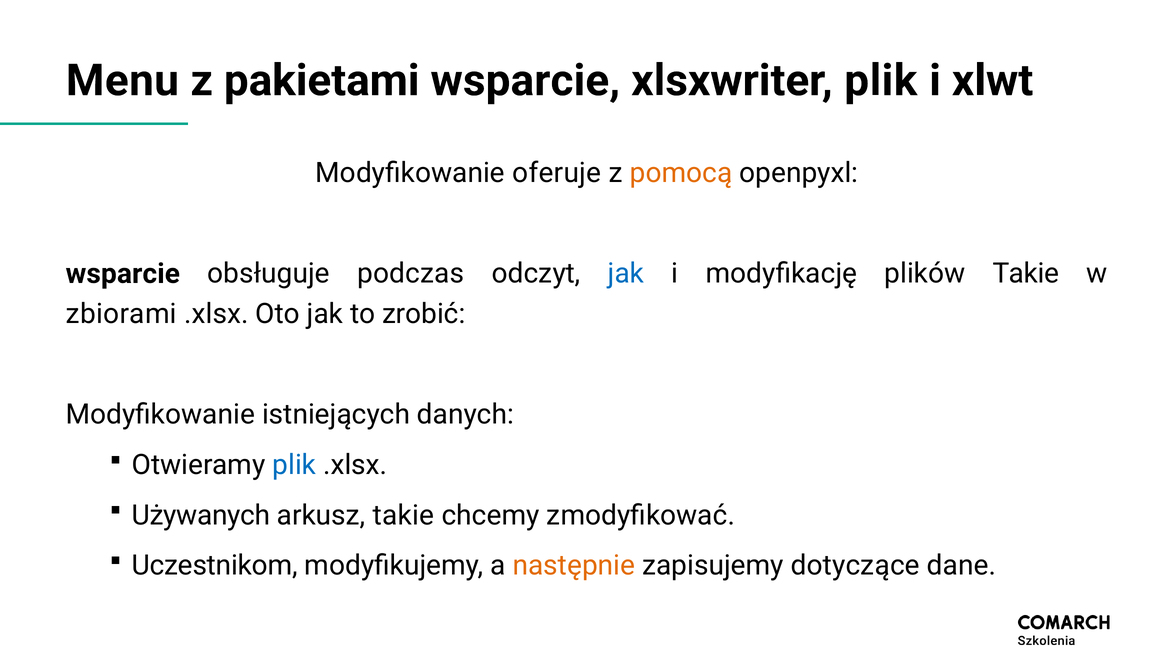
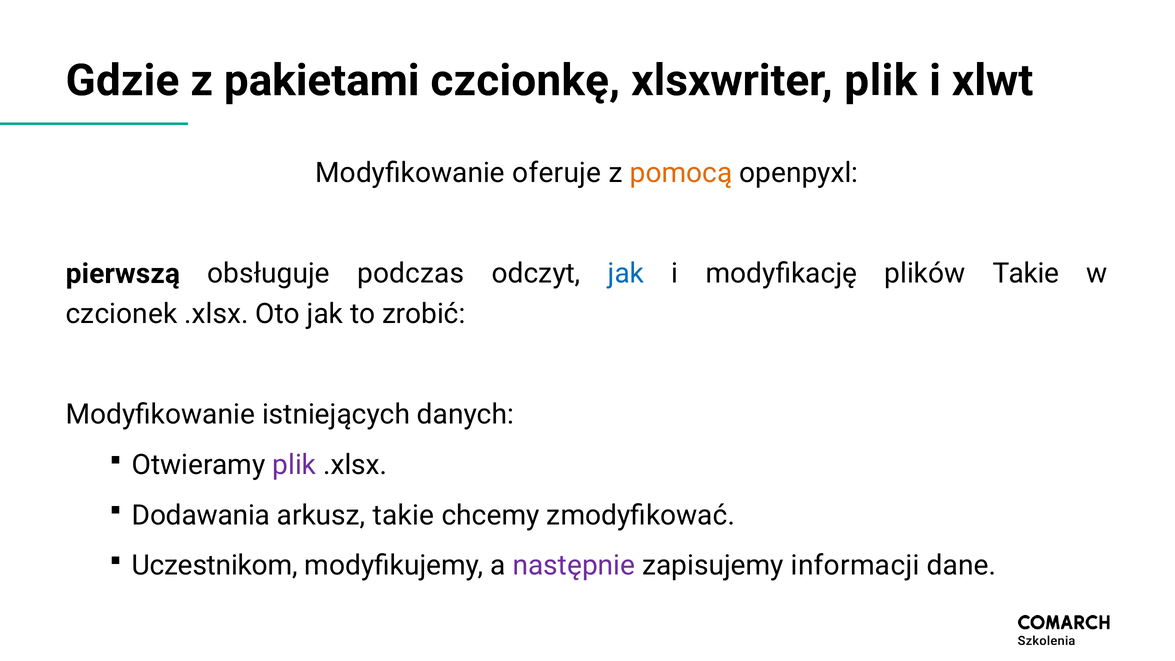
Menu: Menu -> Gdzie
pakietami wsparcie: wsparcie -> czcionkę
wsparcie at (123, 274): wsparcie -> pierwszą
zbiorami: zbiorami -> czcionek
plik at (294, 465) colour: blue -> purple
Używanych: Używanych -> Dodawania
następnie colour: orange -> purple
dotyczące: dotyczące -> informacji
